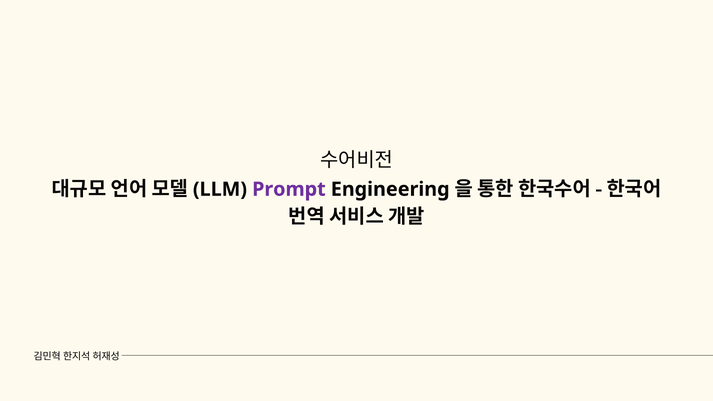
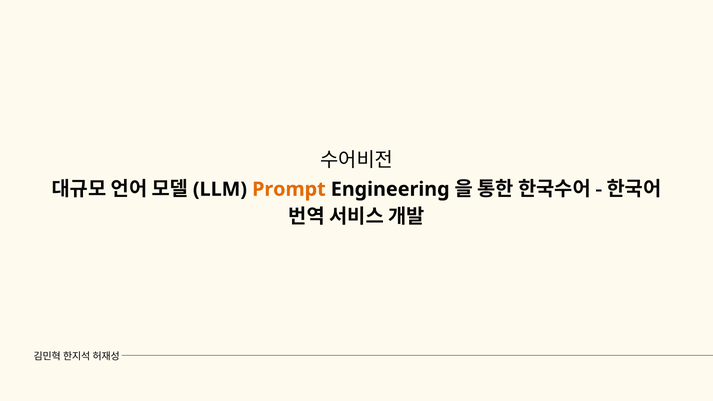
Prompt colour: purple -> orange
